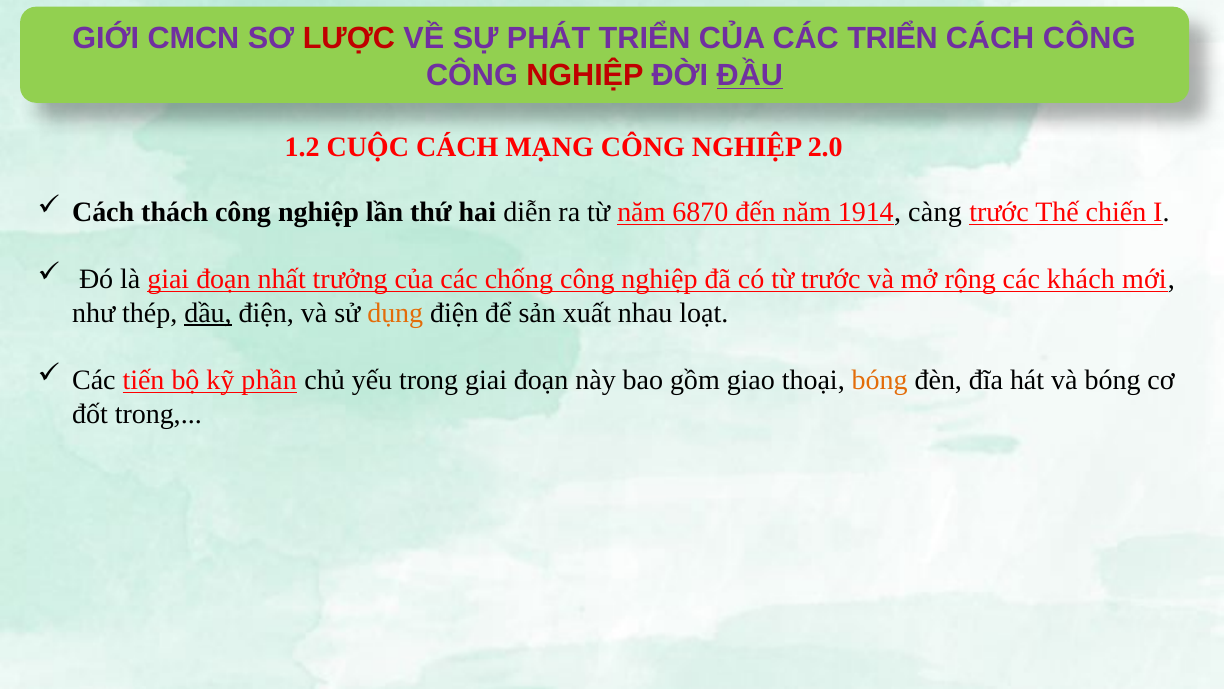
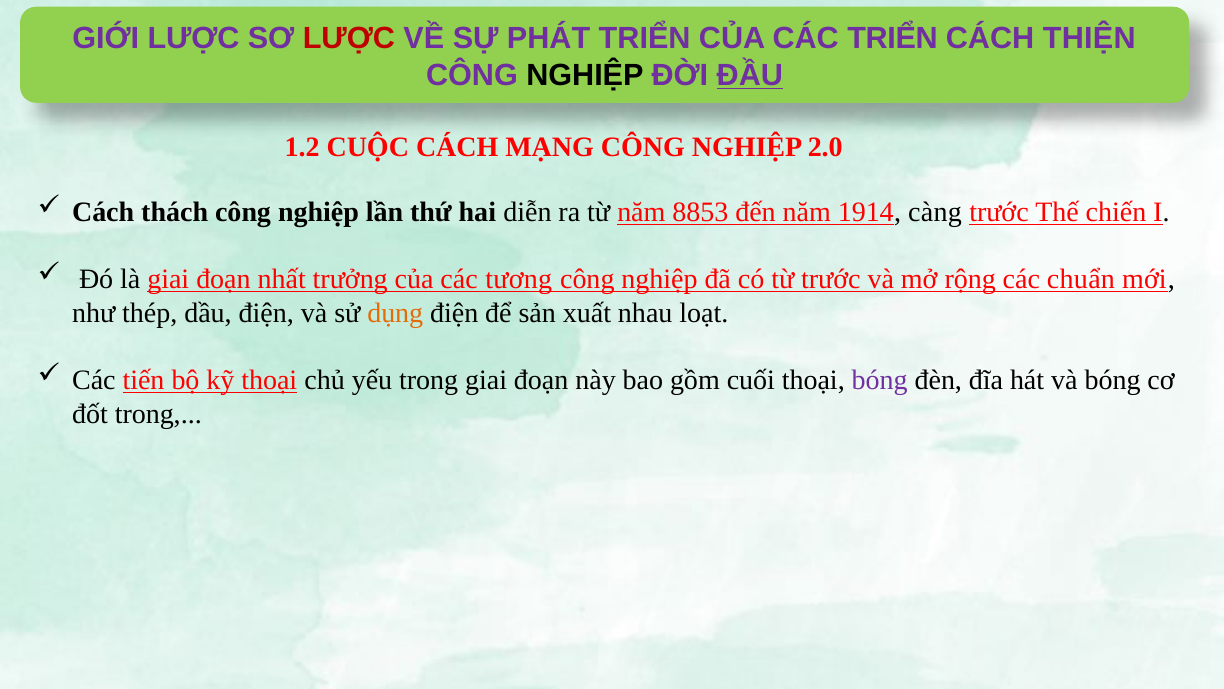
GIỚI CMCN: CMCN -> LƯỢC
CÁCH CÔNG: CÔNG -> THIỆN
NGHIỆP at (585, 75) colour: red -> black
6870: 6870 -> 8853
chống: chống -> tương
khách: khách -> chuẩn
dầu underline: present -> none
kỹ phần: phần -> thoại
giao: giao -> cuối
bóng at (880, 380) colour: orange -> purple
